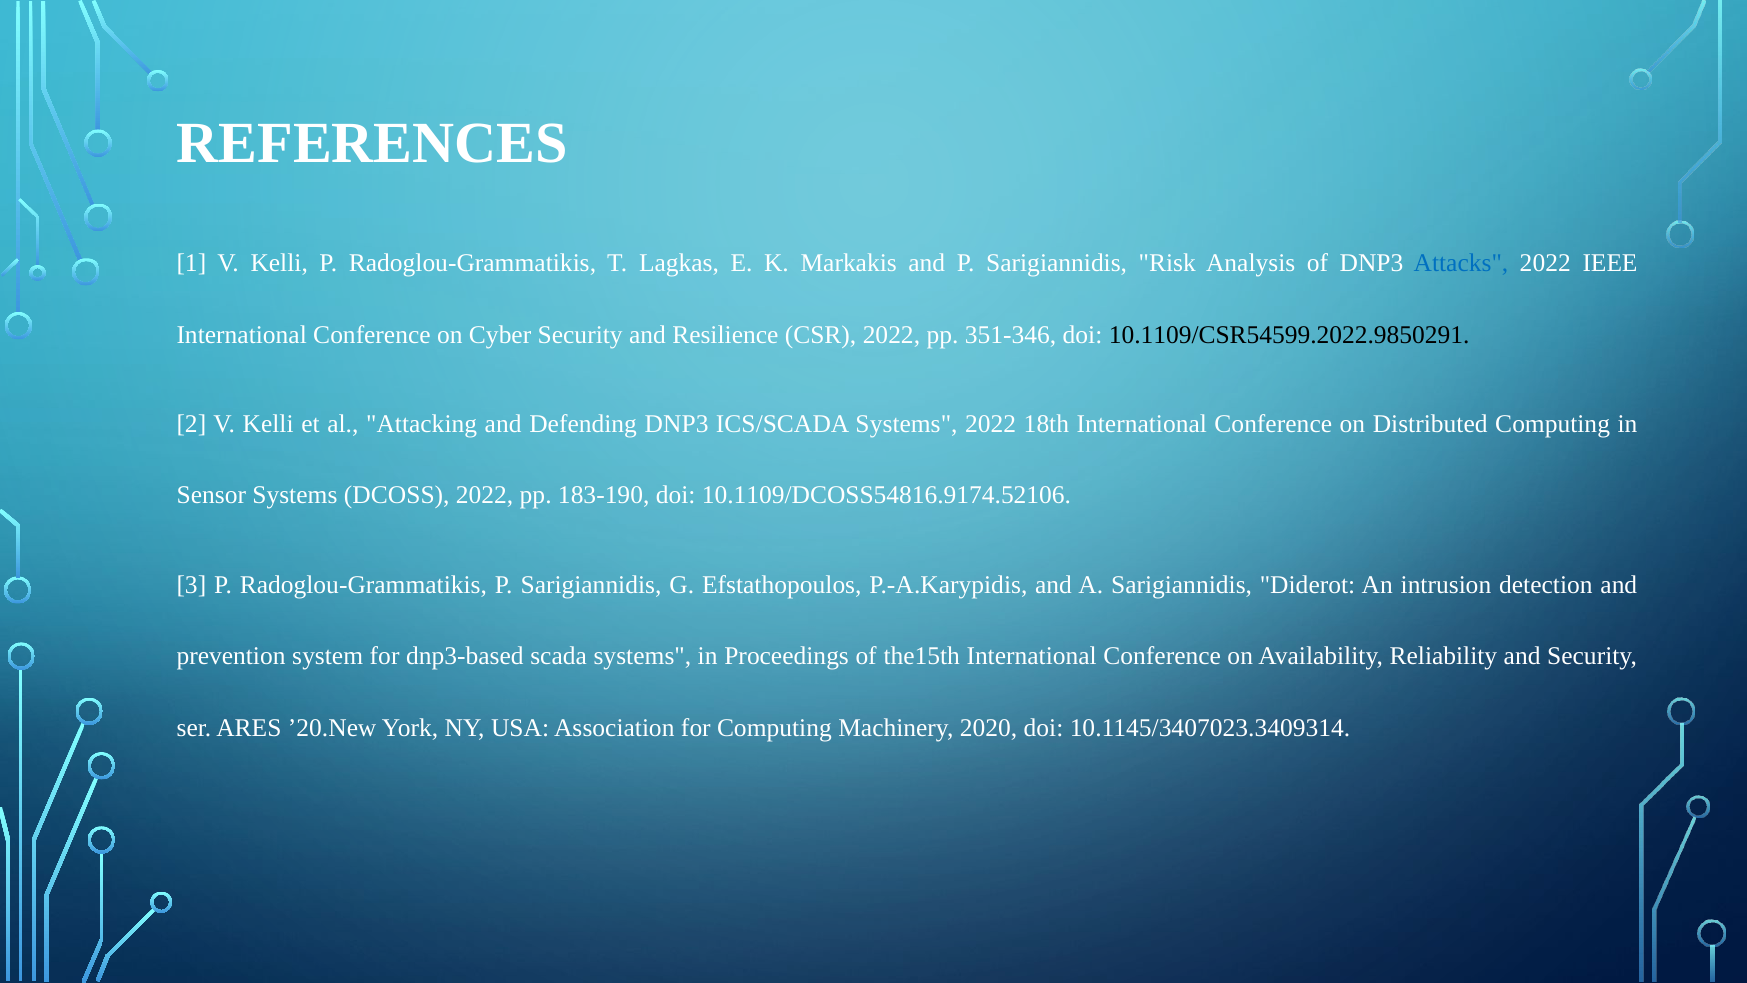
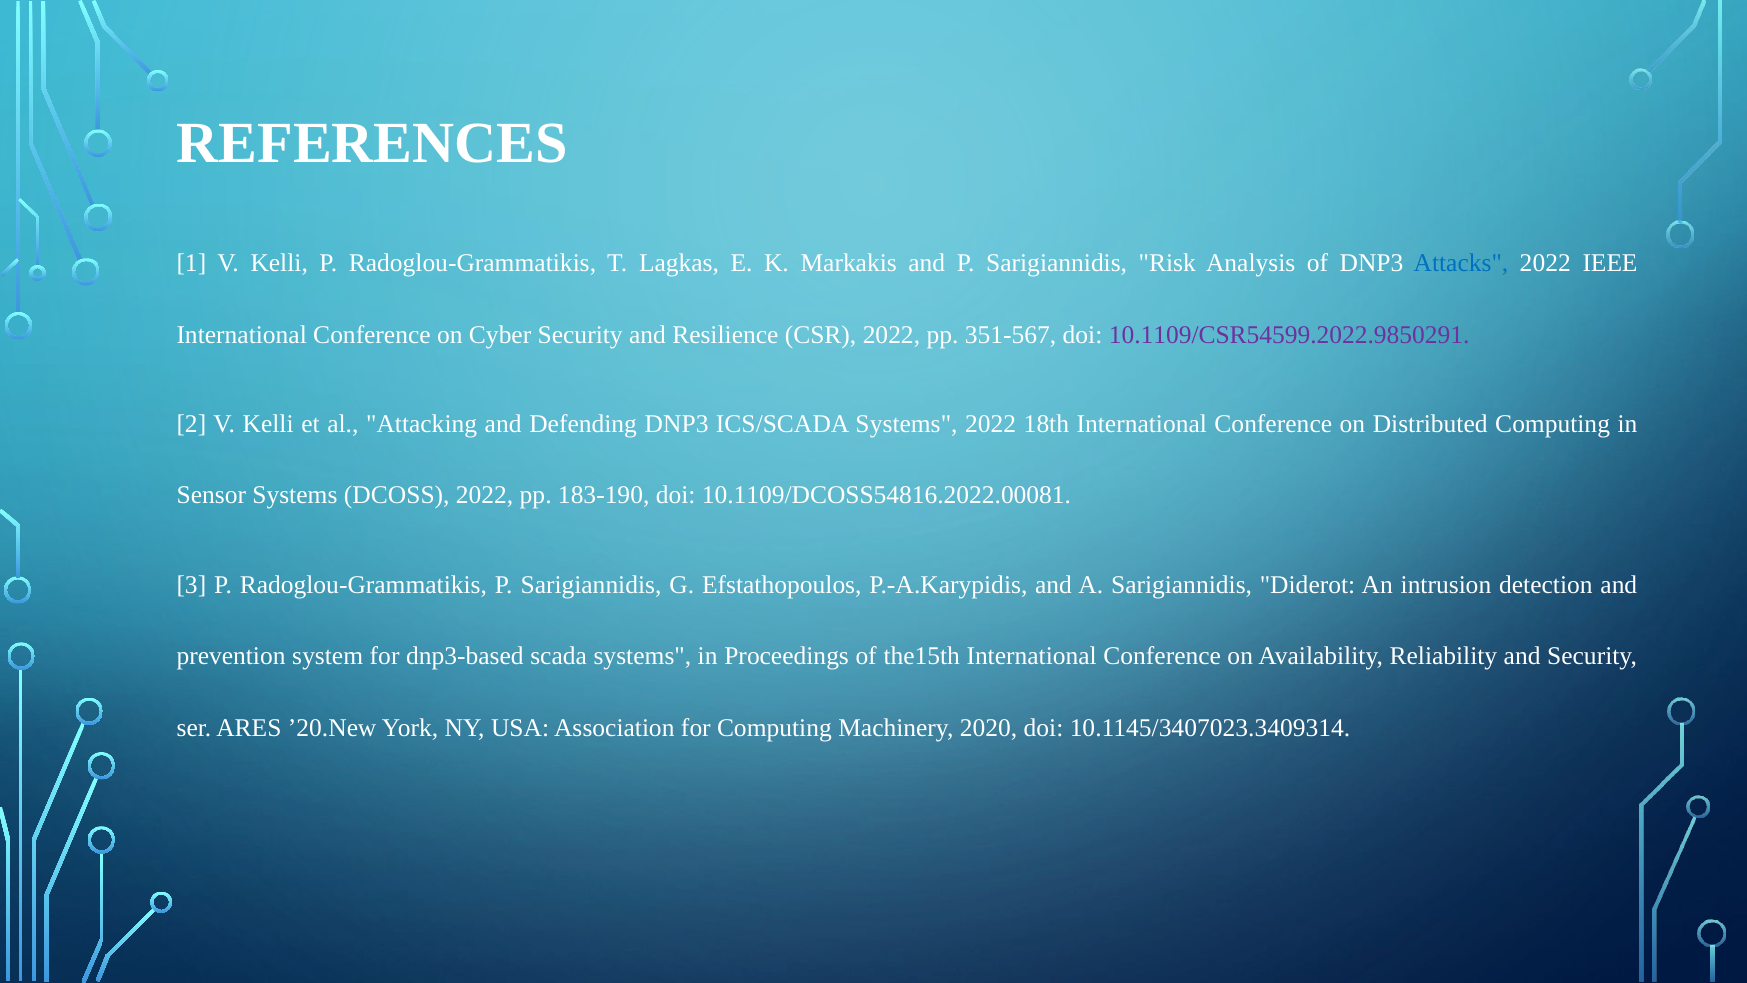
351-346: 351-346 -> 351-567
10.1109/CSR54599.2022.9850291 colour: black -> purple
10.1109/DCOSS54816.9174.52106: 10.1109/DCOSS54816.9174.52106 -> 10.1109/DCOSS54816.2022.00081
